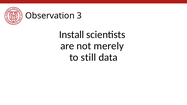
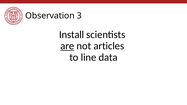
are underline: none -> present
merely: merely -> articles
still: still -> line
